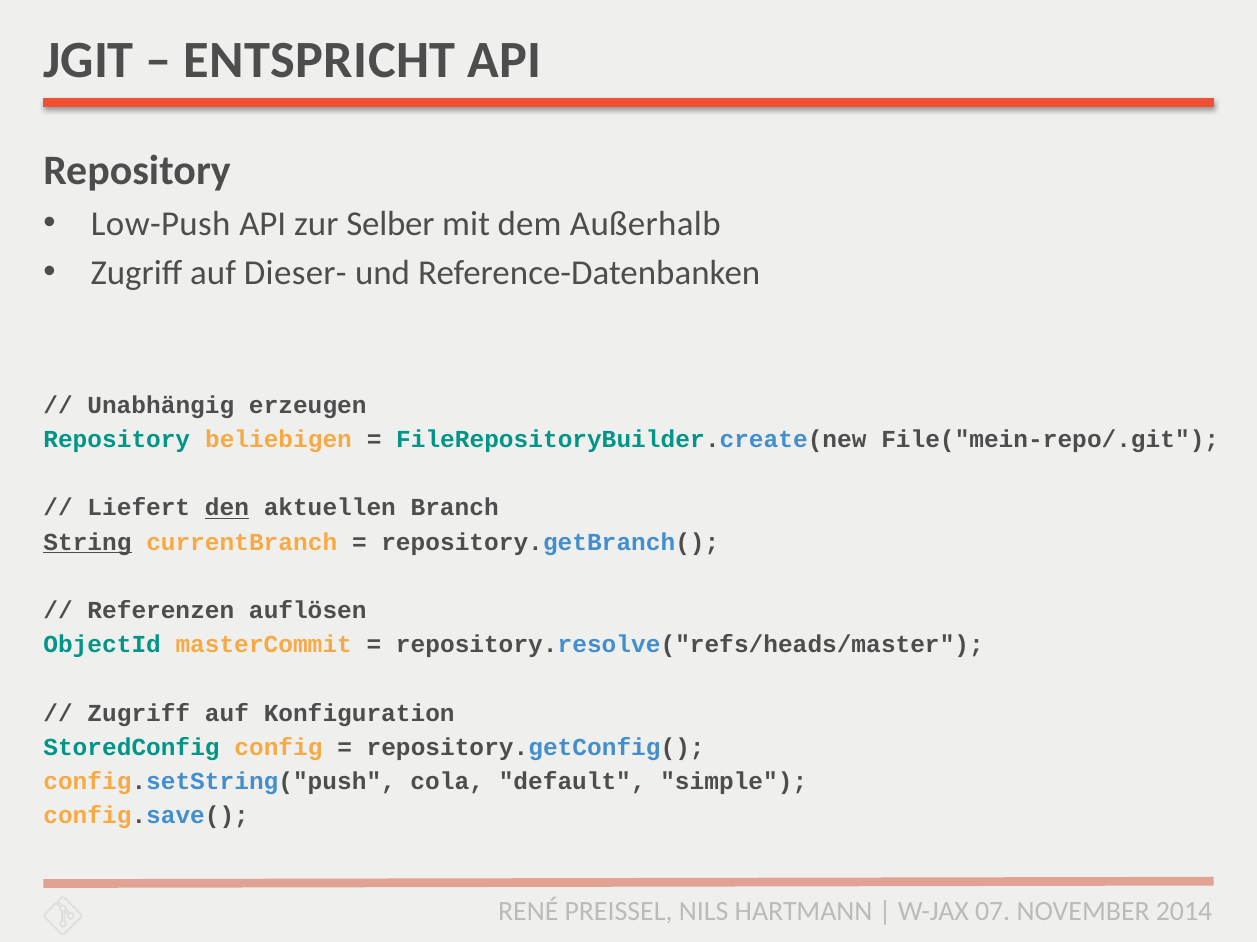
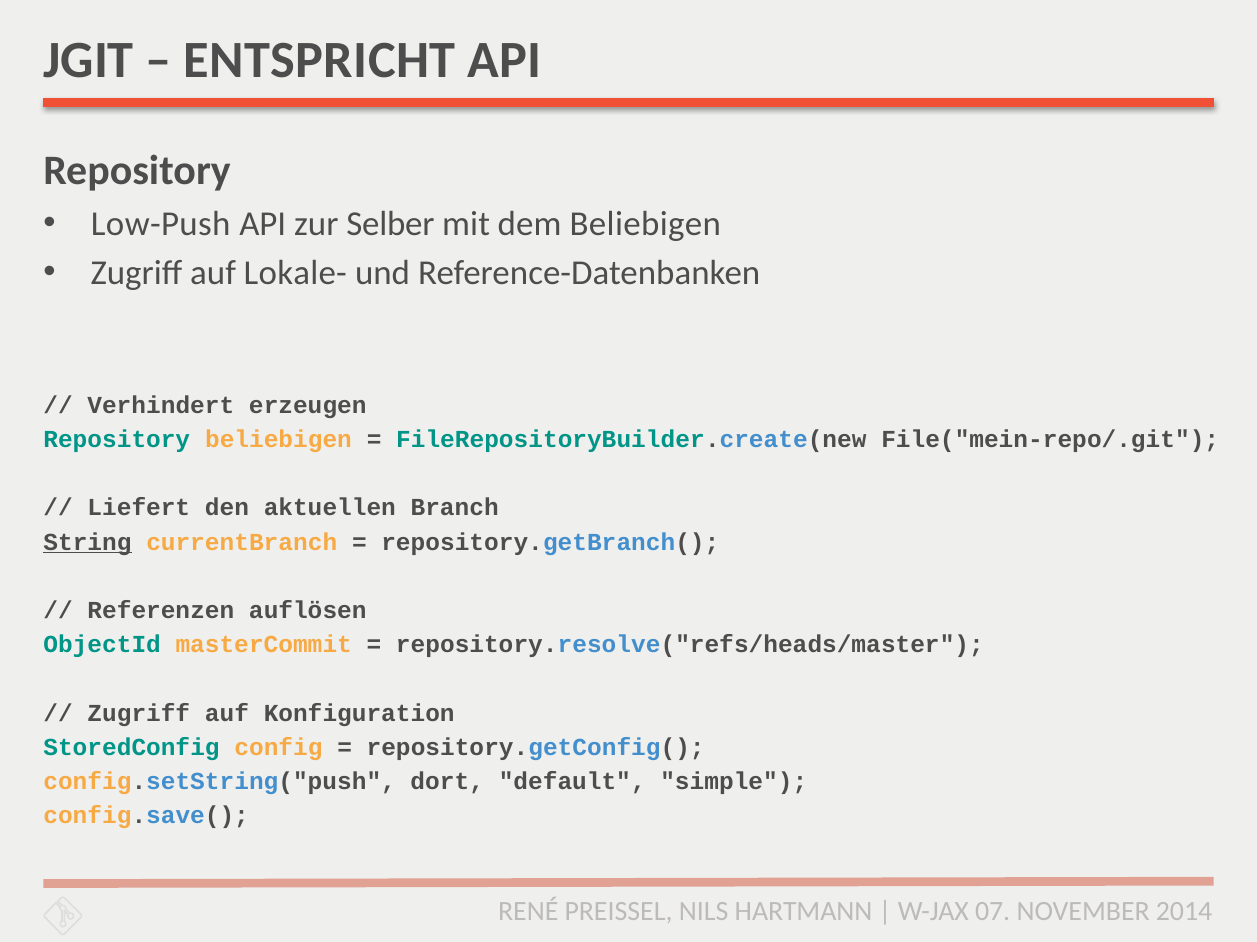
dem Außerhalb: Außerhalb -> Beliebigen
Dieser-: Dieser- -> Lokale-
Unabhängig: Unabhängig -> Verhindert
den underline: present -> none
cola: cola -> dort
